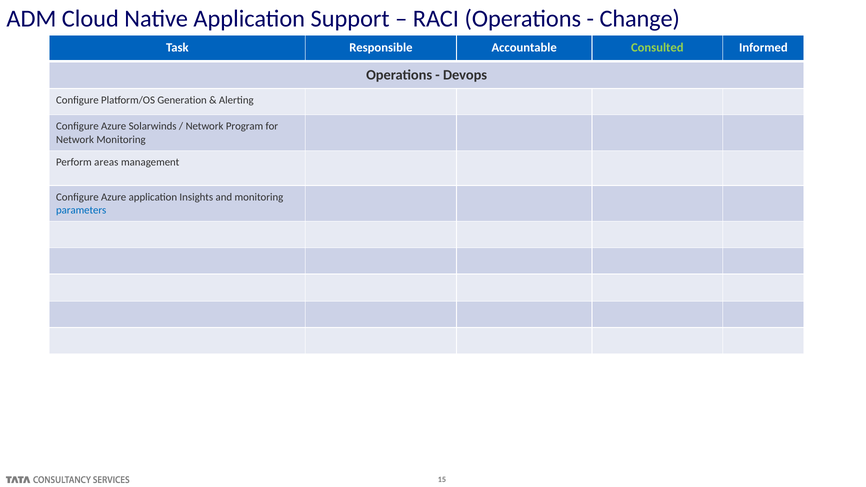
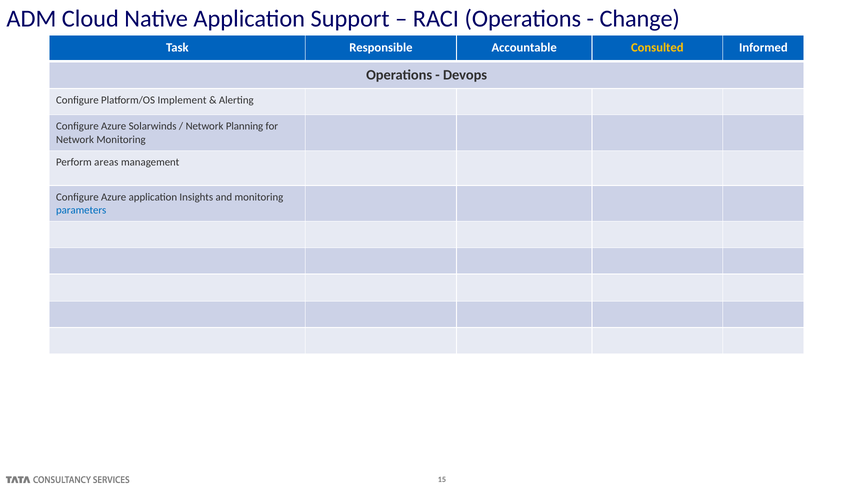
Consulted colour: light green -> yellow
Generation: Generation -> Implement
Program: Program -> Planning
